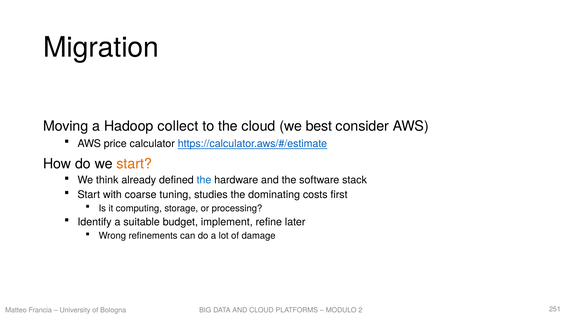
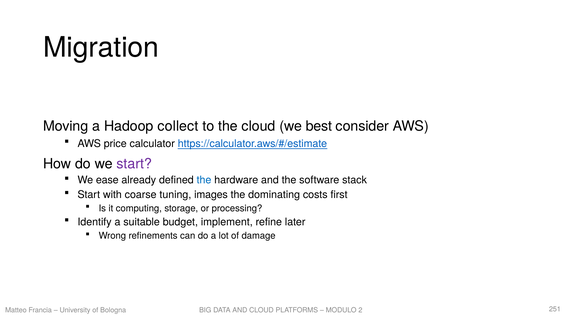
start at (134, 164) colour: orange -> purple
think: think -> ease
studies: studies -> images
